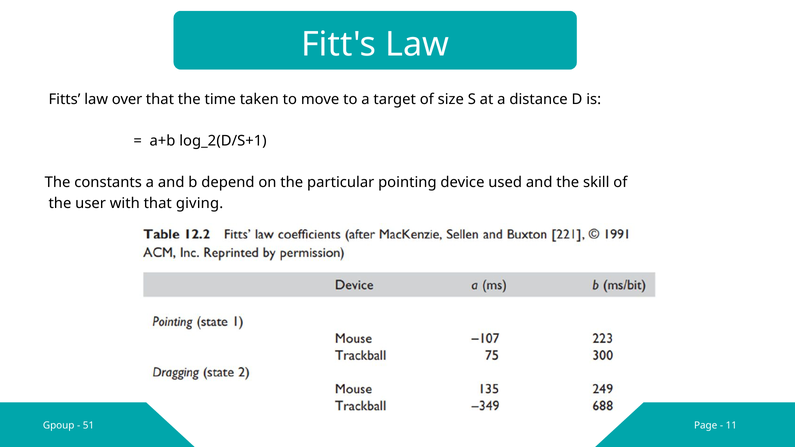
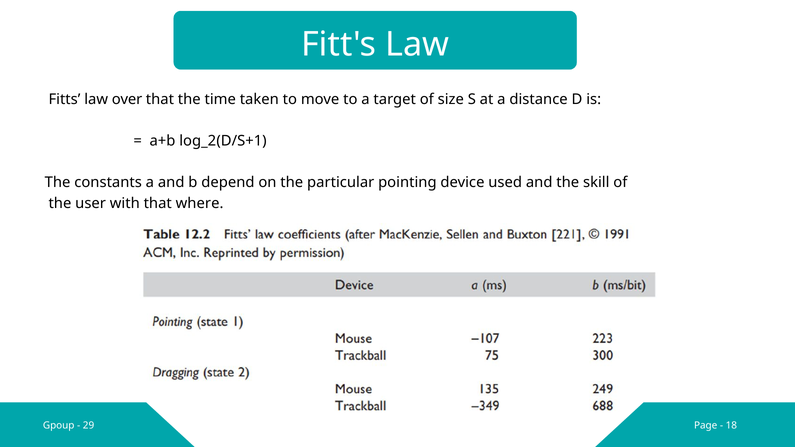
giving: giving -> where
51: 51 -> 29
11: 11 -> 18
